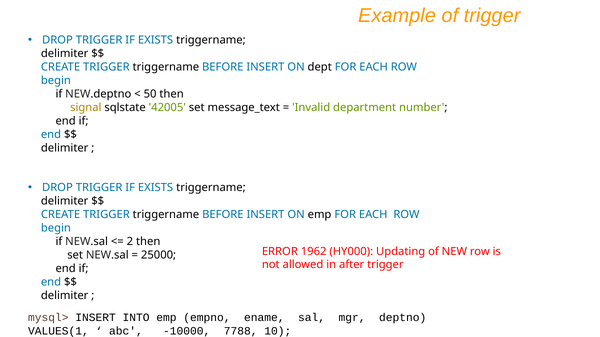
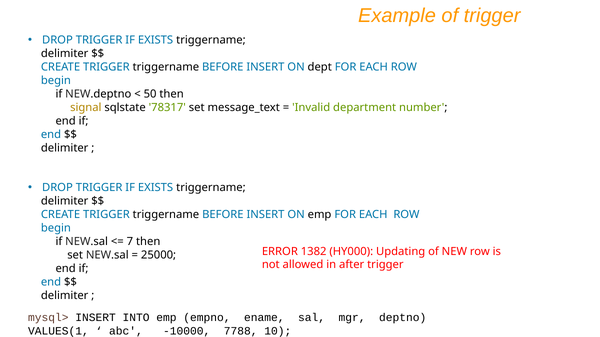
42005: 42005 -> 78317
2: 2 -> 7
1962: 1962 -> 1382
